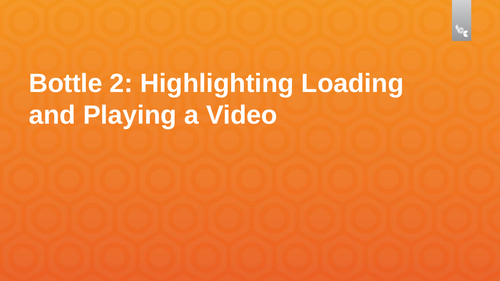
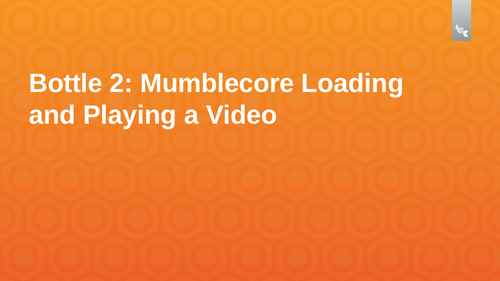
Highlighting: Highlighting -> Mumblecore
